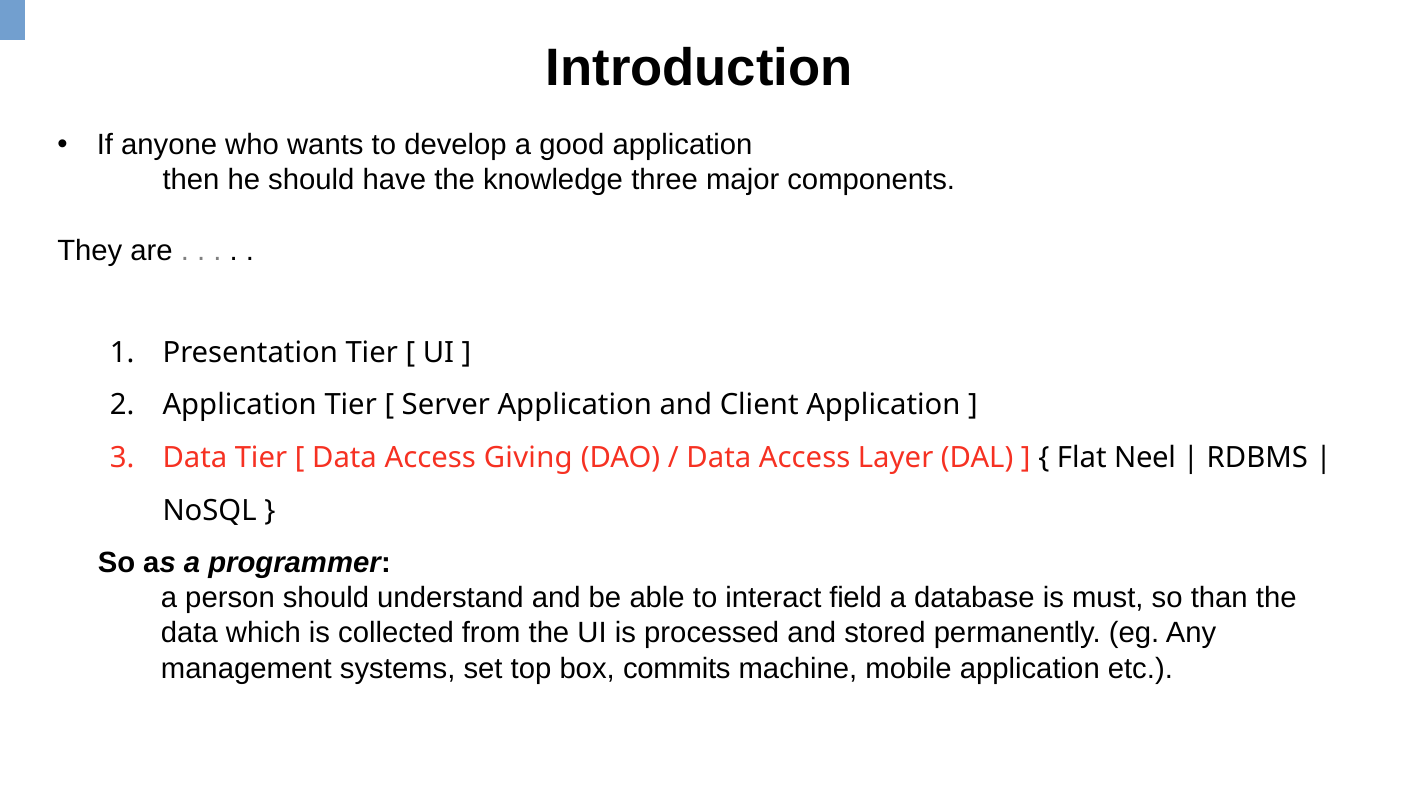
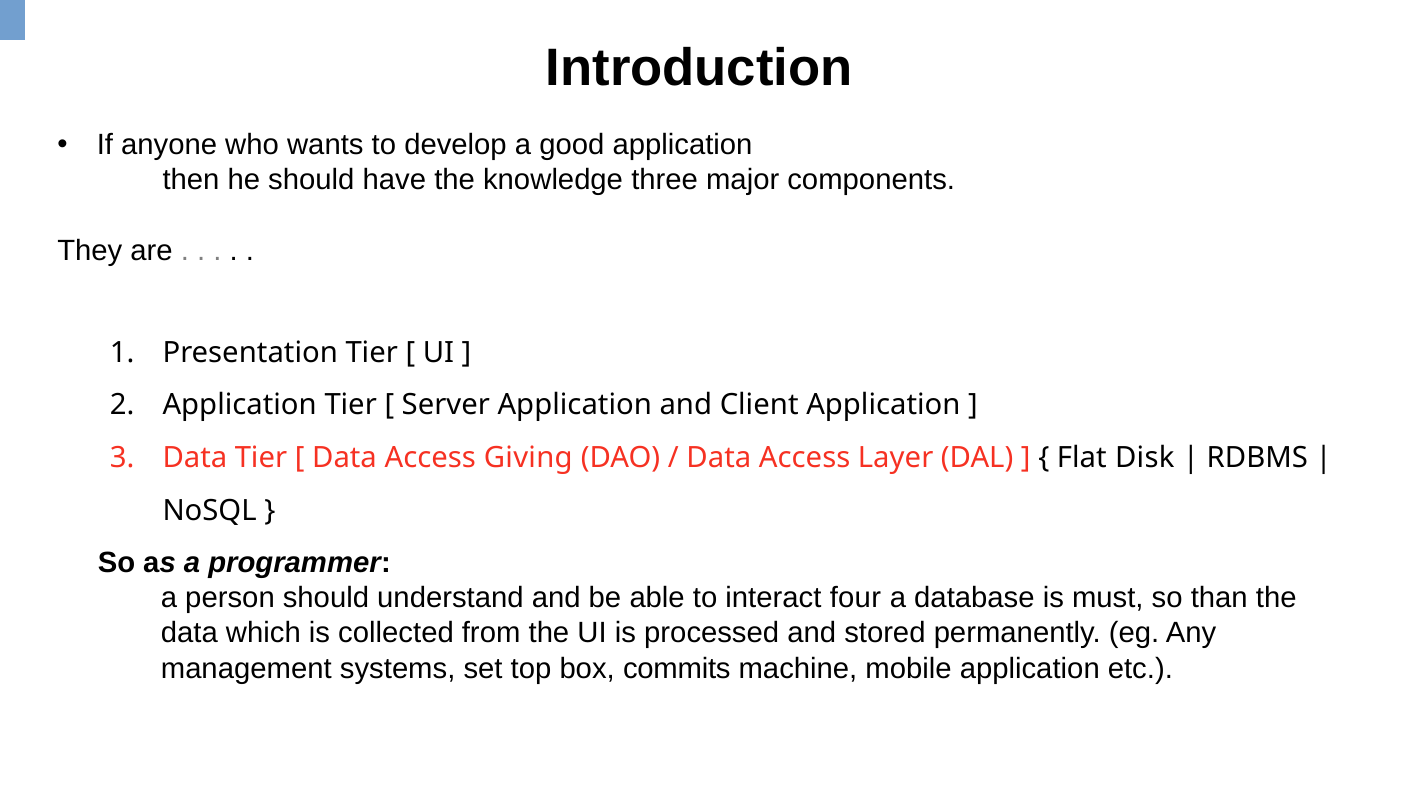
Neel: Neel -> Disk
field: field -> four
